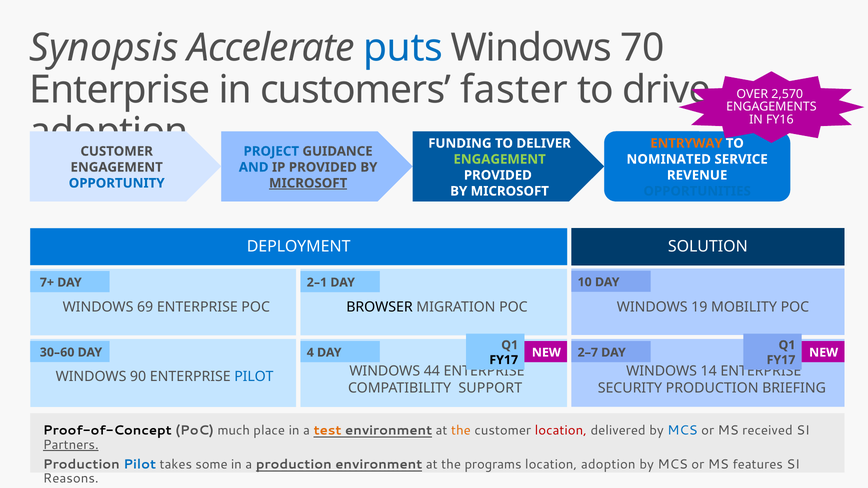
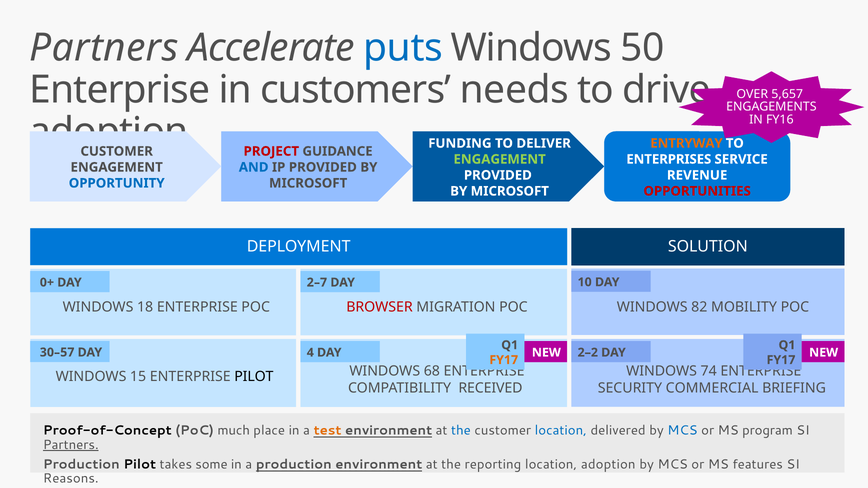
Synopsis at (104, 48): Synopsis -> Partners
70: 70 -> 50
faster: faster -> needs
2,570: 2,570 -> 5,657
PROJECT colour: blue -> red
NOMINATED: NOMINATED -> ENTERPRISES
MICROSOFT at (308, 183) underline: present -> none
OPPORTUNITIES colour: blue -> red
7+: 7+ -> 0+
2–1: 2–1 -> 2–7
69: 69 -> 18
BROWSER colour: black -> red
19: 19 -> 82
30–60: 30–60 -> 30–57
2–7: 2–7 -> 2–2
FY17 at (504, 360) colour: black -> orange
14: 14 -> 74
90: 90 -> 15
PILOT at (254, 377) colour: blue -> black
44: 44 -> 68
SUPPORT: SUPPORT -> RECEIVED
SECURITY PRODUCTION: PRODUCTION -> COMMERCIAL
the at (461, 431) colour: orange -> blue
location at (561, 431) colour: red -> blue
received: received -> program
Pilot at (140, 464) colour: blue -> black
programs: programs -> reporting
